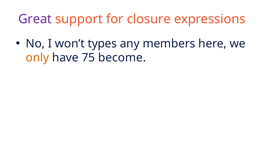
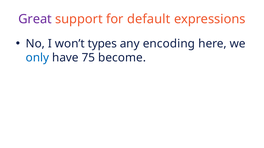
closure: closure -> default
members: members -> encoding
only colour: orange -> blue
